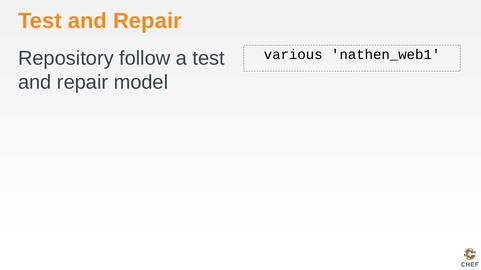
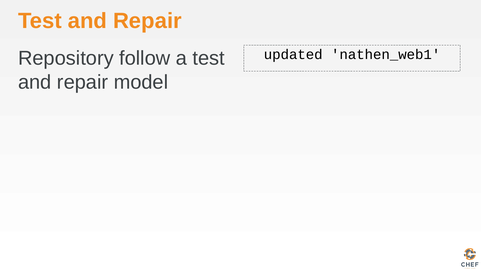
various: various -> updated
